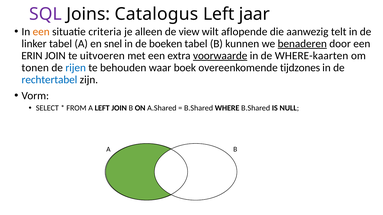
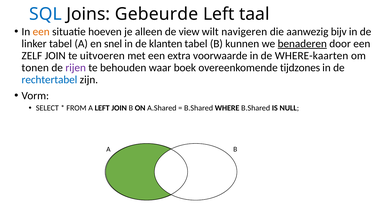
SQL colour: purple -> blue
Catalogus: Catalogus -> Gebeurde
jaar: jaar -> taal
criteria: criteria -> hoeven
aflopende: aflopende -> navigeren
telt: telt -> bijv
boeken: boeken -> klanten
ERIN: ERIN -> ZELF
voorwaarde underline: present -> none
rijen colour: blue -> purple
